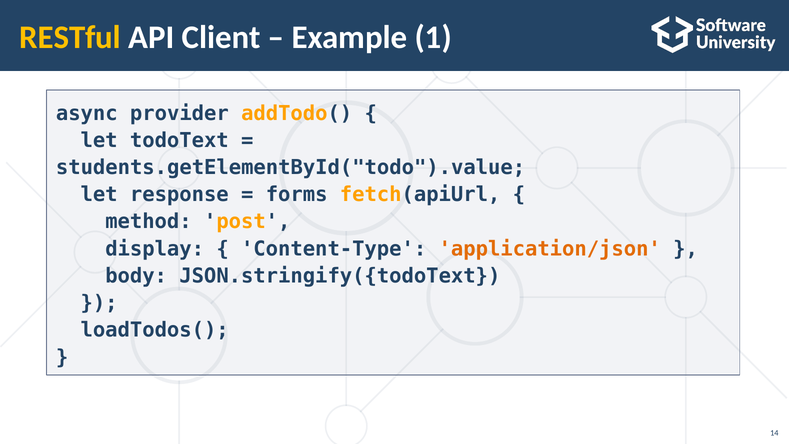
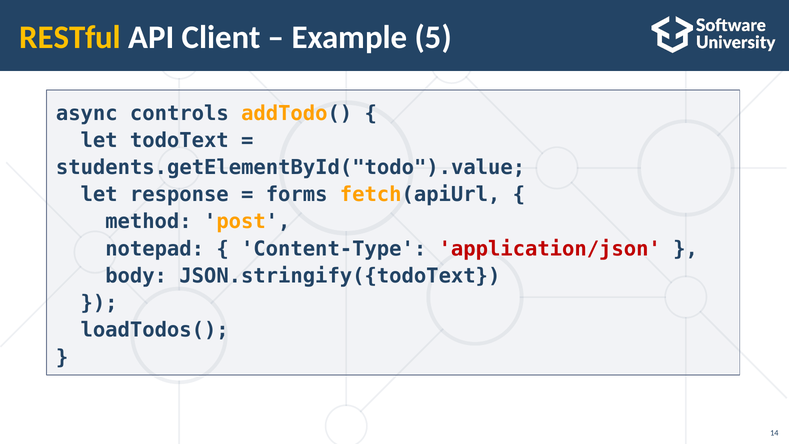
1: 1 -> 5
provider: provider -> controls
display: display -> notepad
application/json colour: orange -> red
